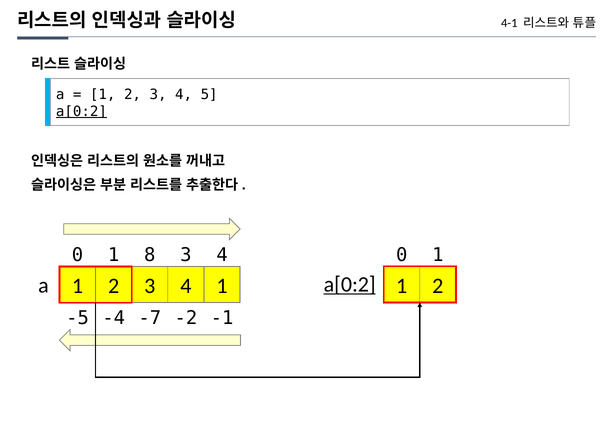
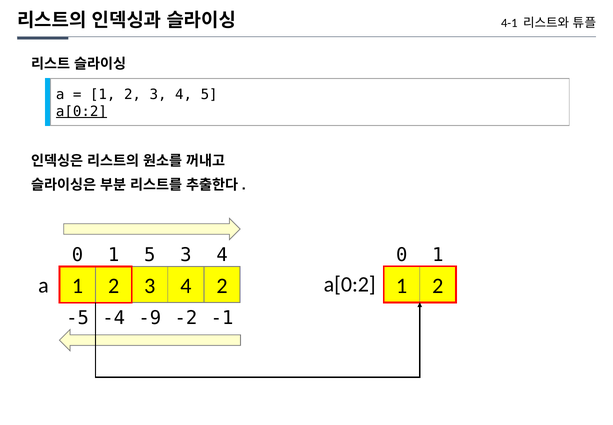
1 8: 8 -> 5
a[0:2 at (350, 284) underline: present -> none
4 1: 1 -> 2
-7: -7 -> -9
